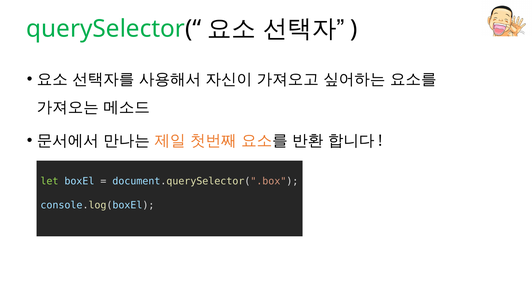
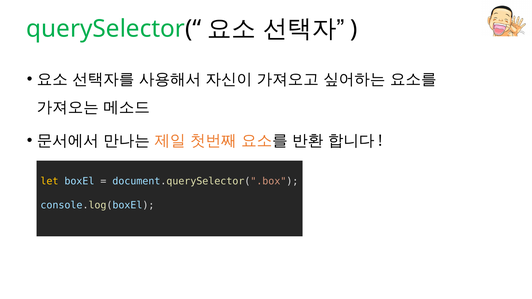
let colour: light green -> yellow
